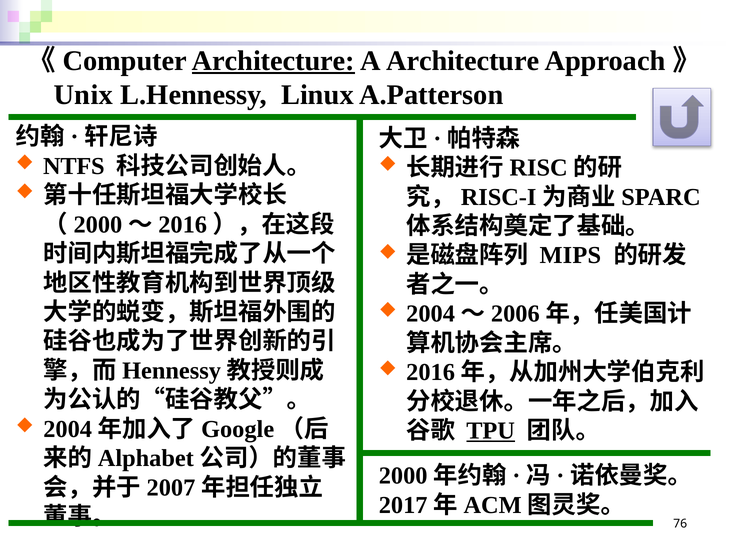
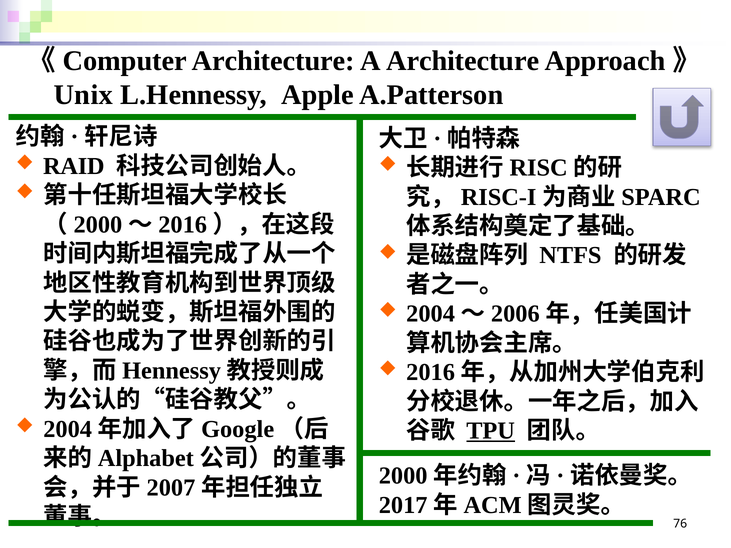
Architecture at (273, 61) underline: present -> none
Linux: Linux -> Apple
NTFS: NTFS -> RAID
MIPS: MIPS -> NTFS
